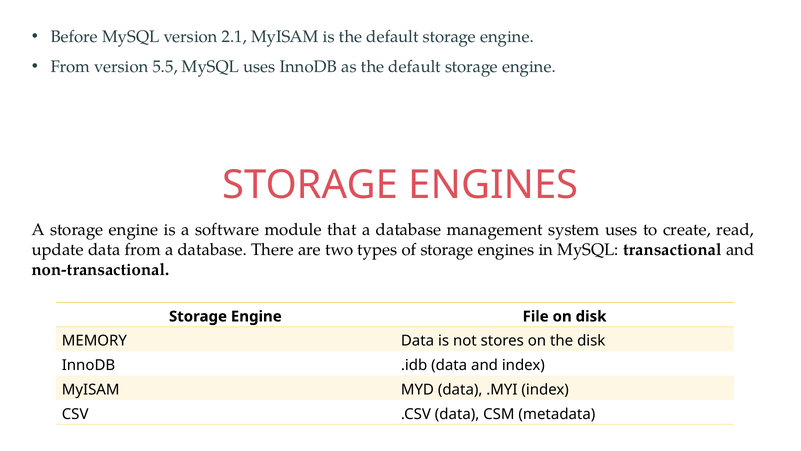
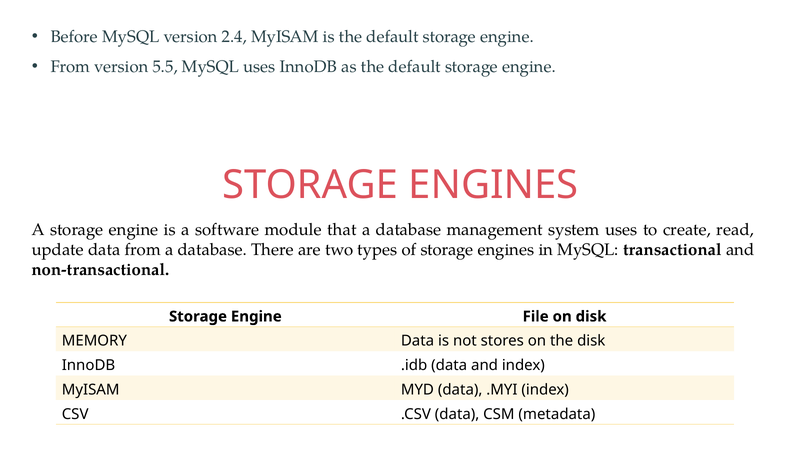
2.1: 2.1 -> 2.4
